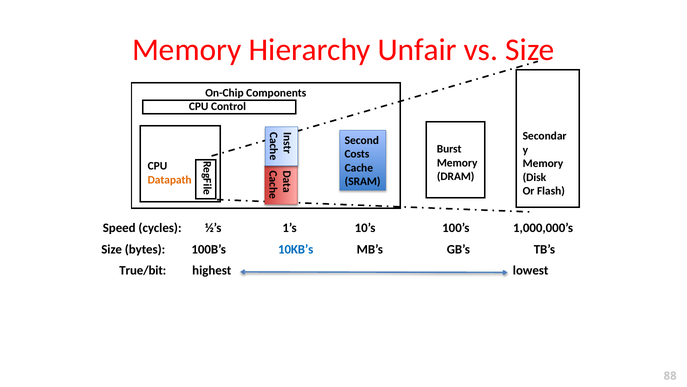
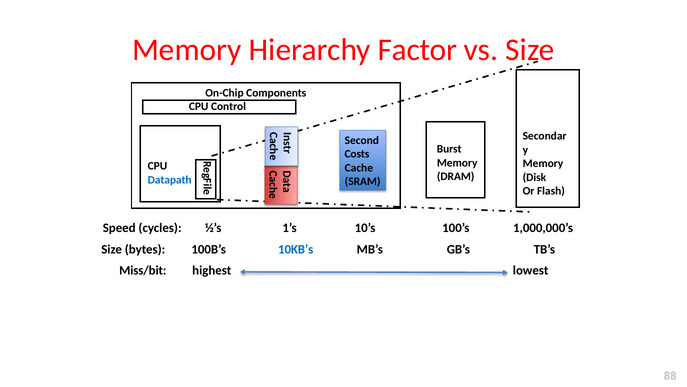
Unfair: Unfair -> Factor
Datapath colour: orange -> blue
True/bit: True/bit -> Miss/bit
